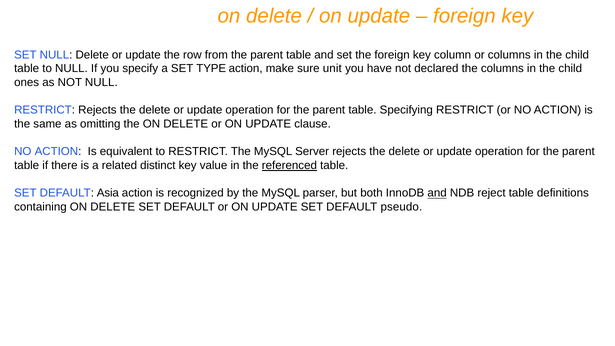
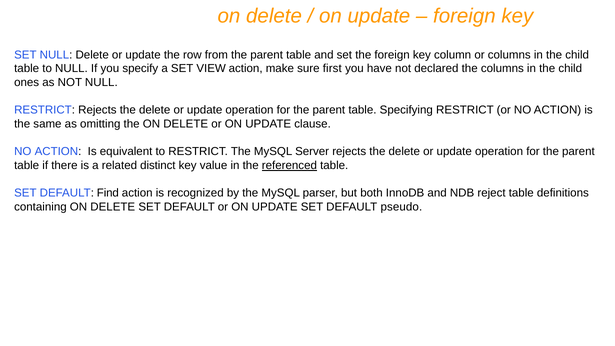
TYPE: TYPE -> VIEW
unit: unit -> first
Asia: Asia -> Find
and at (437, 193) underline: present -> none
